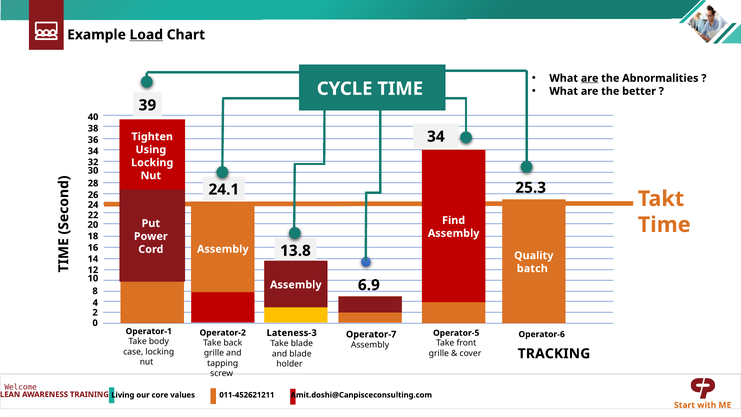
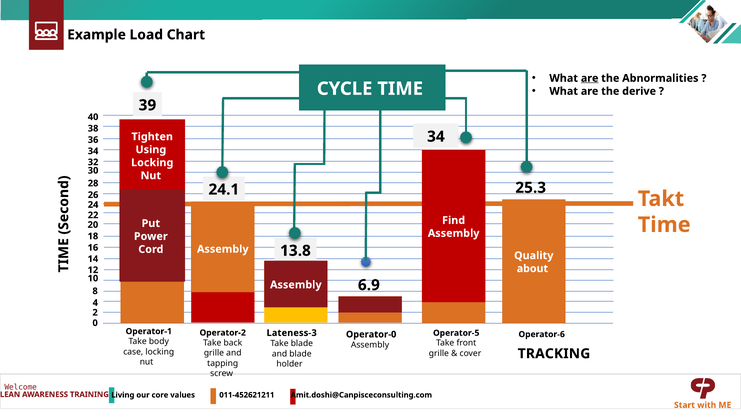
Load underline: present -> none
better: better -> derive
batch: batch -> about
Operator-7: Operator-7 -> Operator-0
